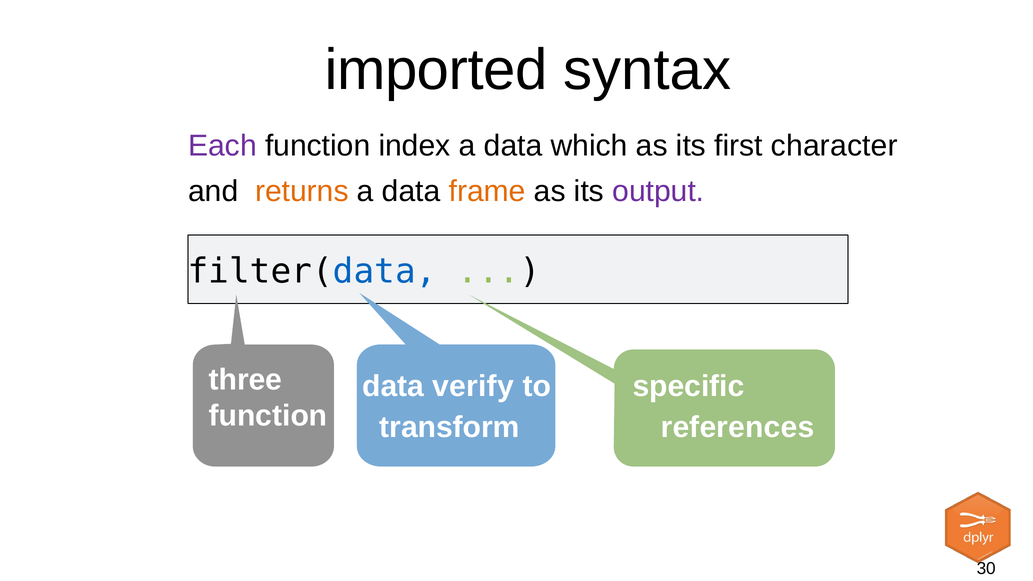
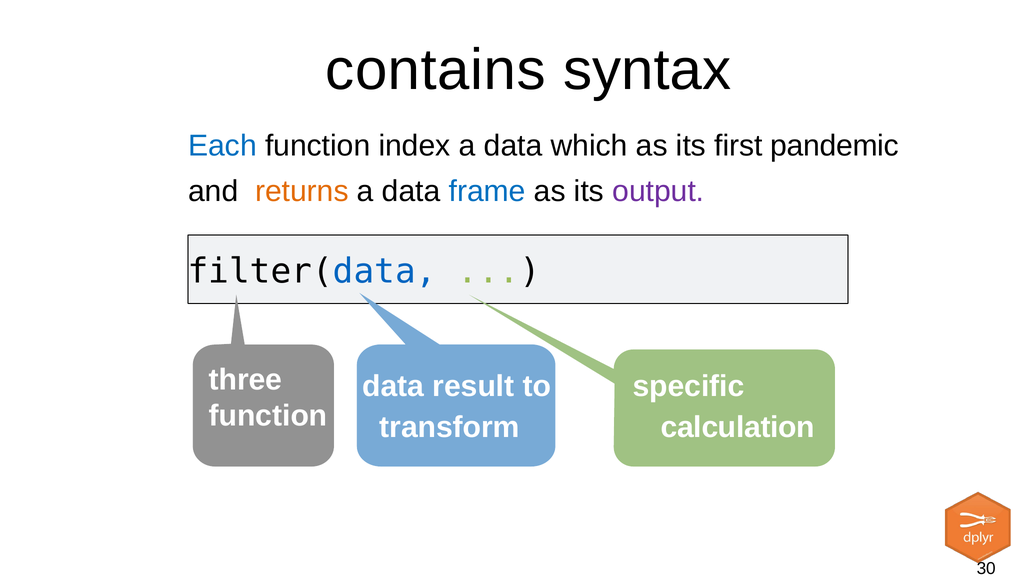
imported: imported -> contains
Each colour: purple -> blue
character: character -> pandemic
frame colour: orange -> blue
verify: verify -> result
references: references -> calculation
